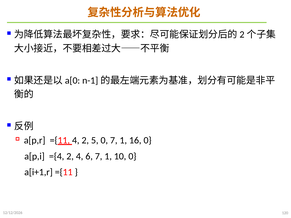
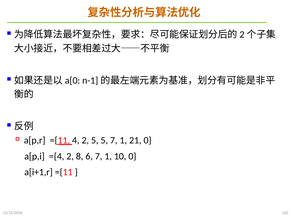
5 0: 0 -> 5
16: 16 -> 21
2 4: 4 -> 8
